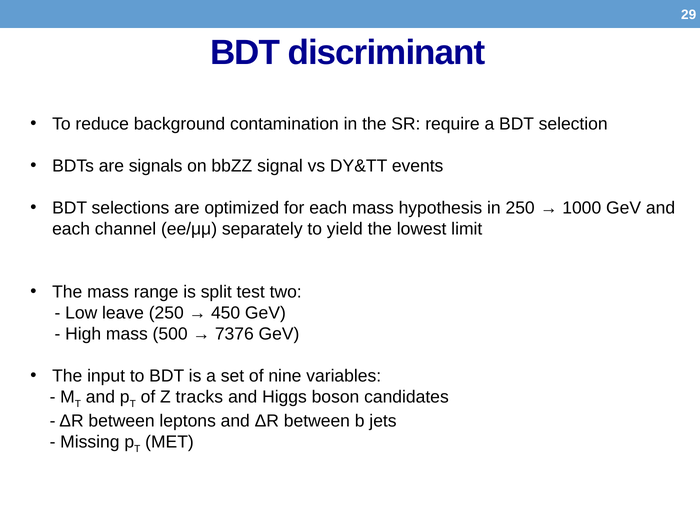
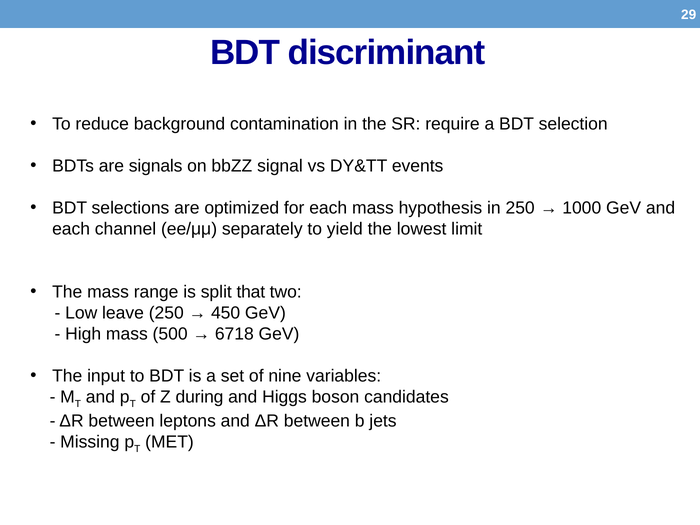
test: test -> that
7376: 7376 -> 6718
tracks: tracks -> during
